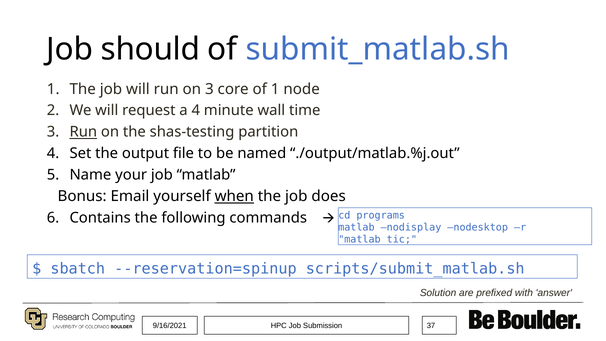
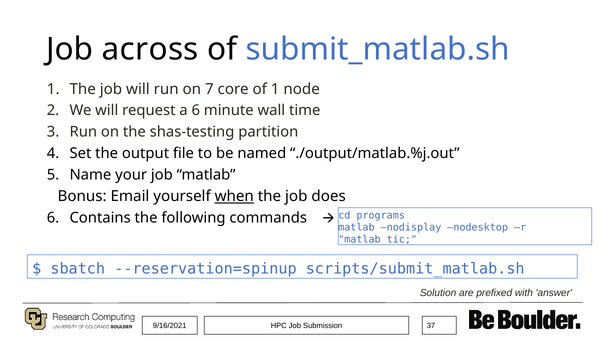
should: should -> across
on 3: 3 -> 7
a 4: 4 -> 6
Run at (83, 132) underline: present -> none
